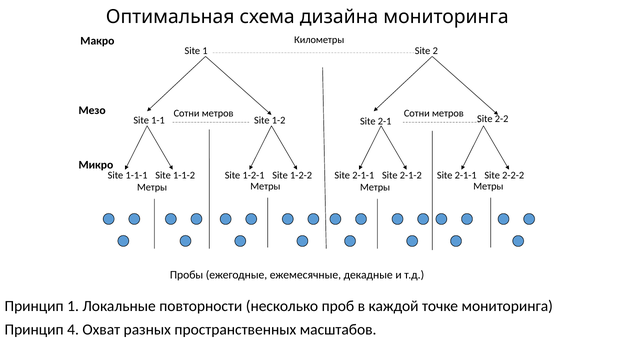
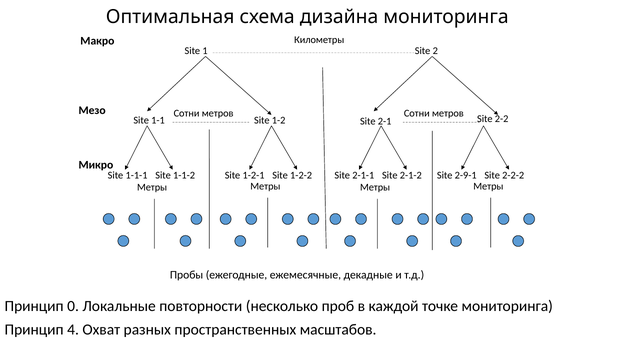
2-1-2 Site 2-1-1: 2-1-1 -> 2-9-1
Принцип 1: 1 -> 0
